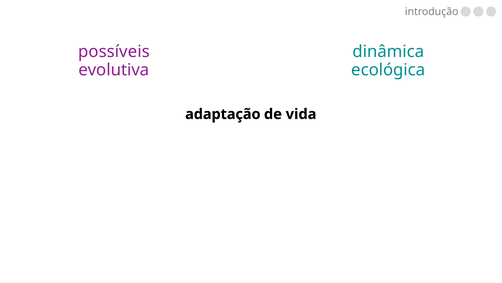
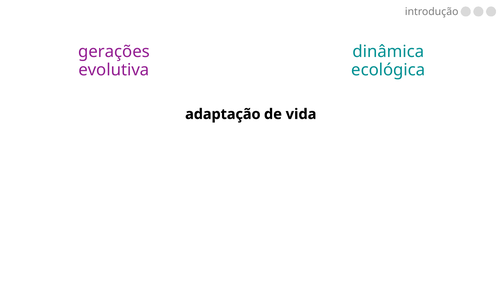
possíveis: possíveis -> gerações
